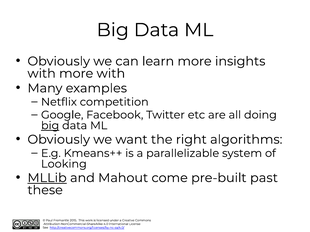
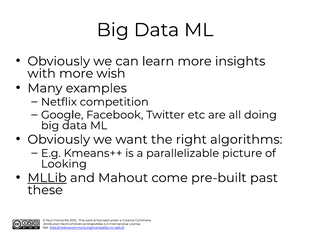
more with: with -> wish
big at (50, 126) underline: present -> none
system: system -> picture
